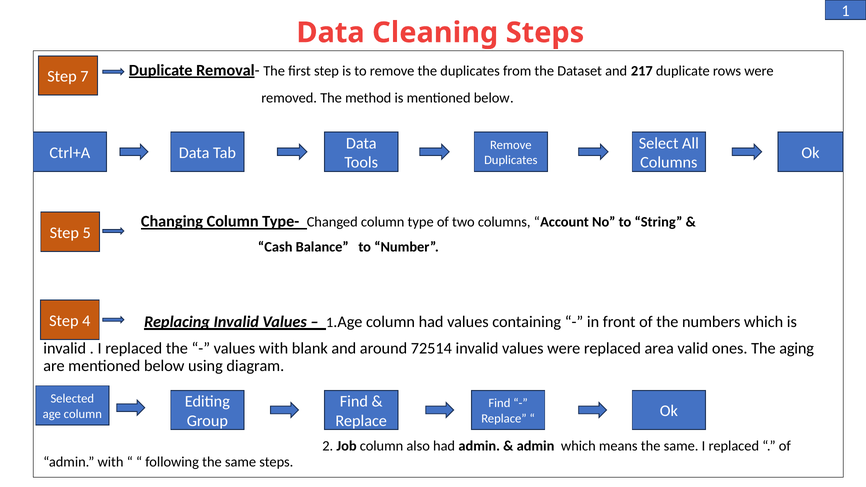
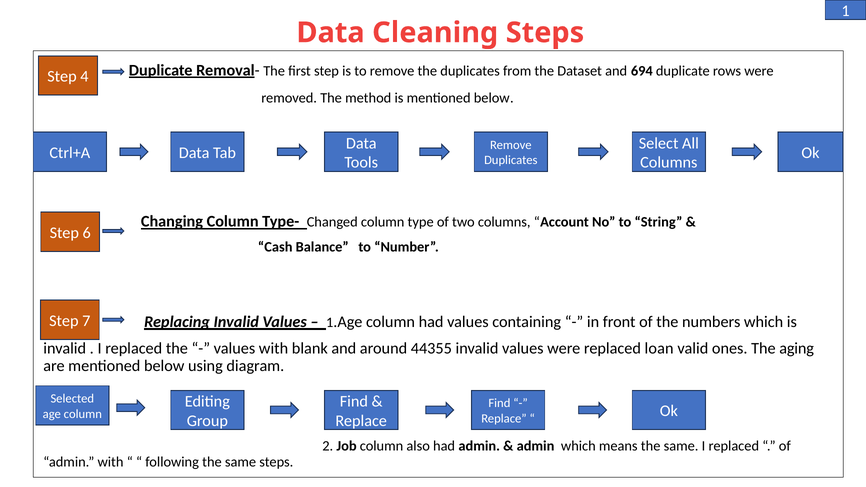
217: 217 -> 694
7: 7 -> 4
5: 5 -> 6
4: 4 -> 7
72514: 72514 -> 44355
area: area -> loan
